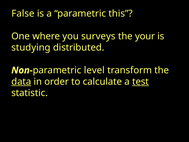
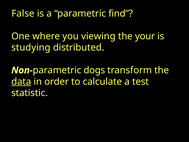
this: this -> find
surveys: surveys -> viewing
level: level -> dogs
test underline: present -> none
